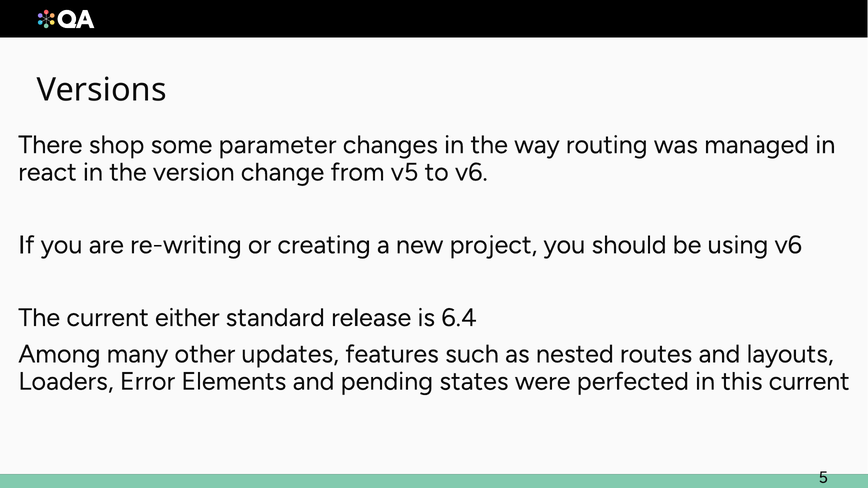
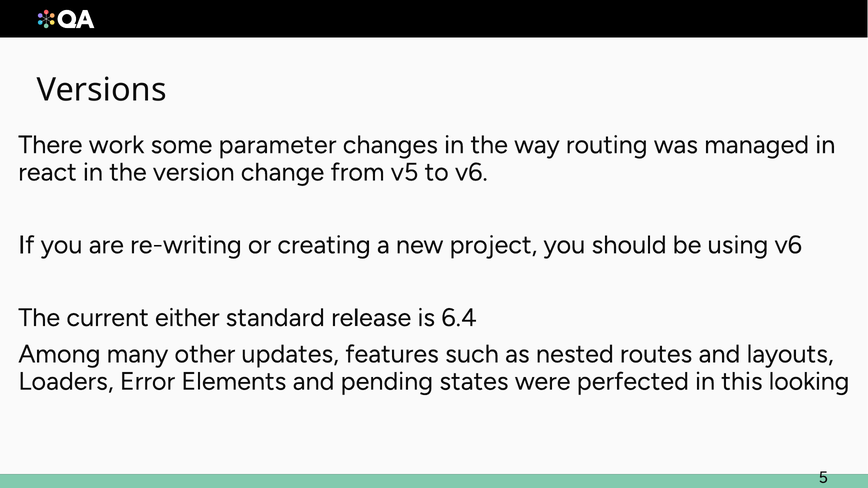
shop: shop -> work
this current: current -> looking
